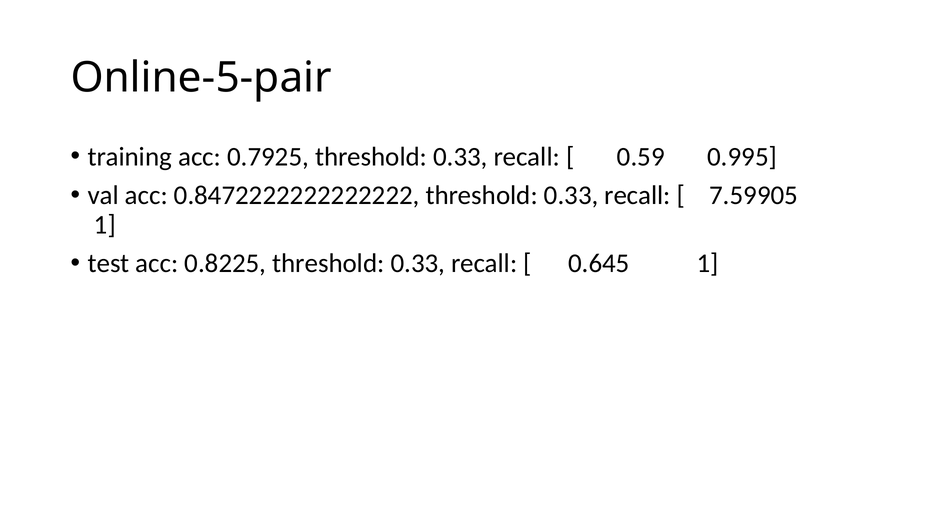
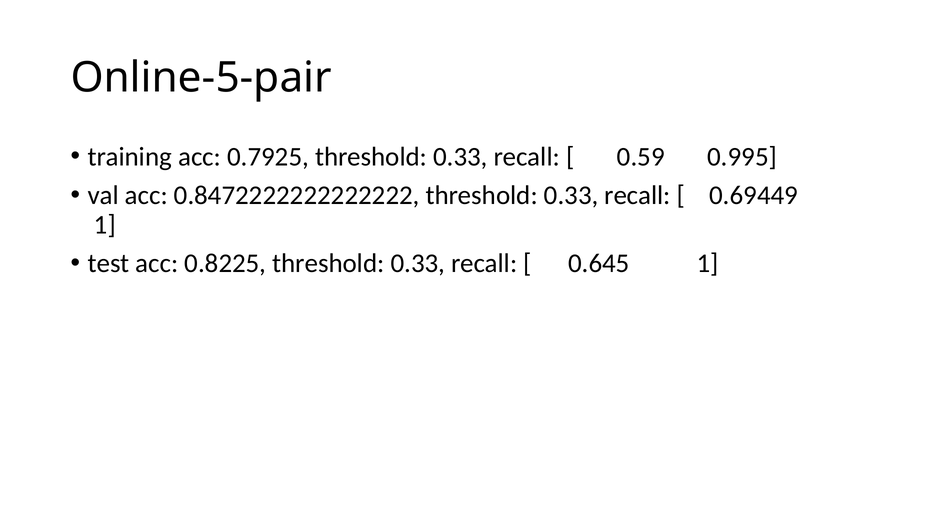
7.59905: 7.59905 -> 0.69449
